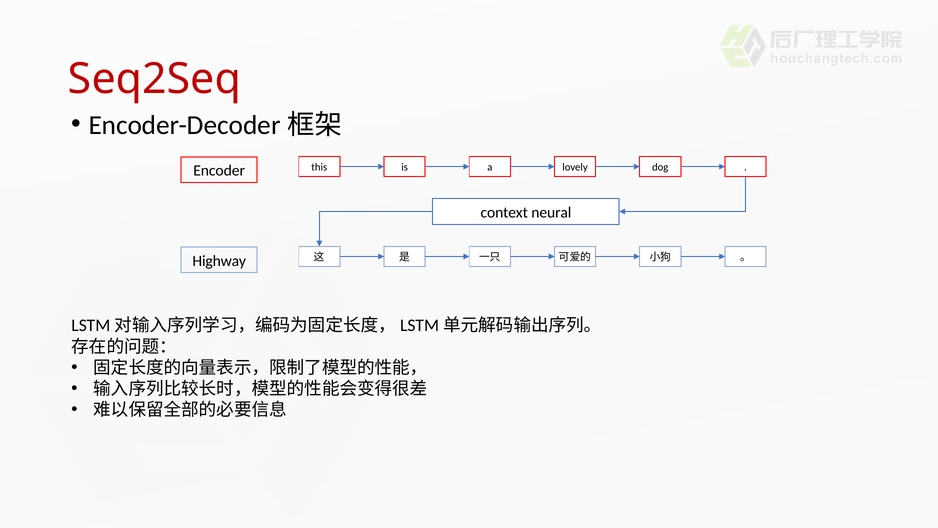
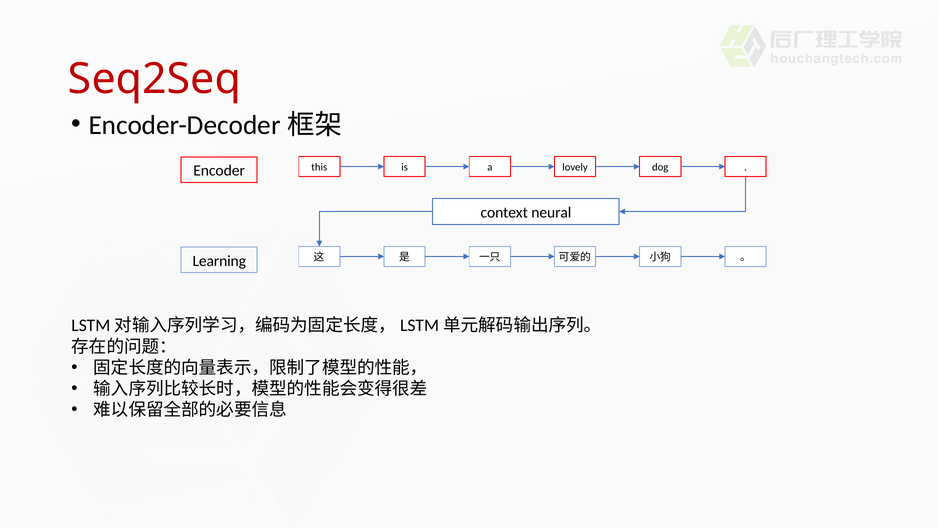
Highway: Highway -> Learning
